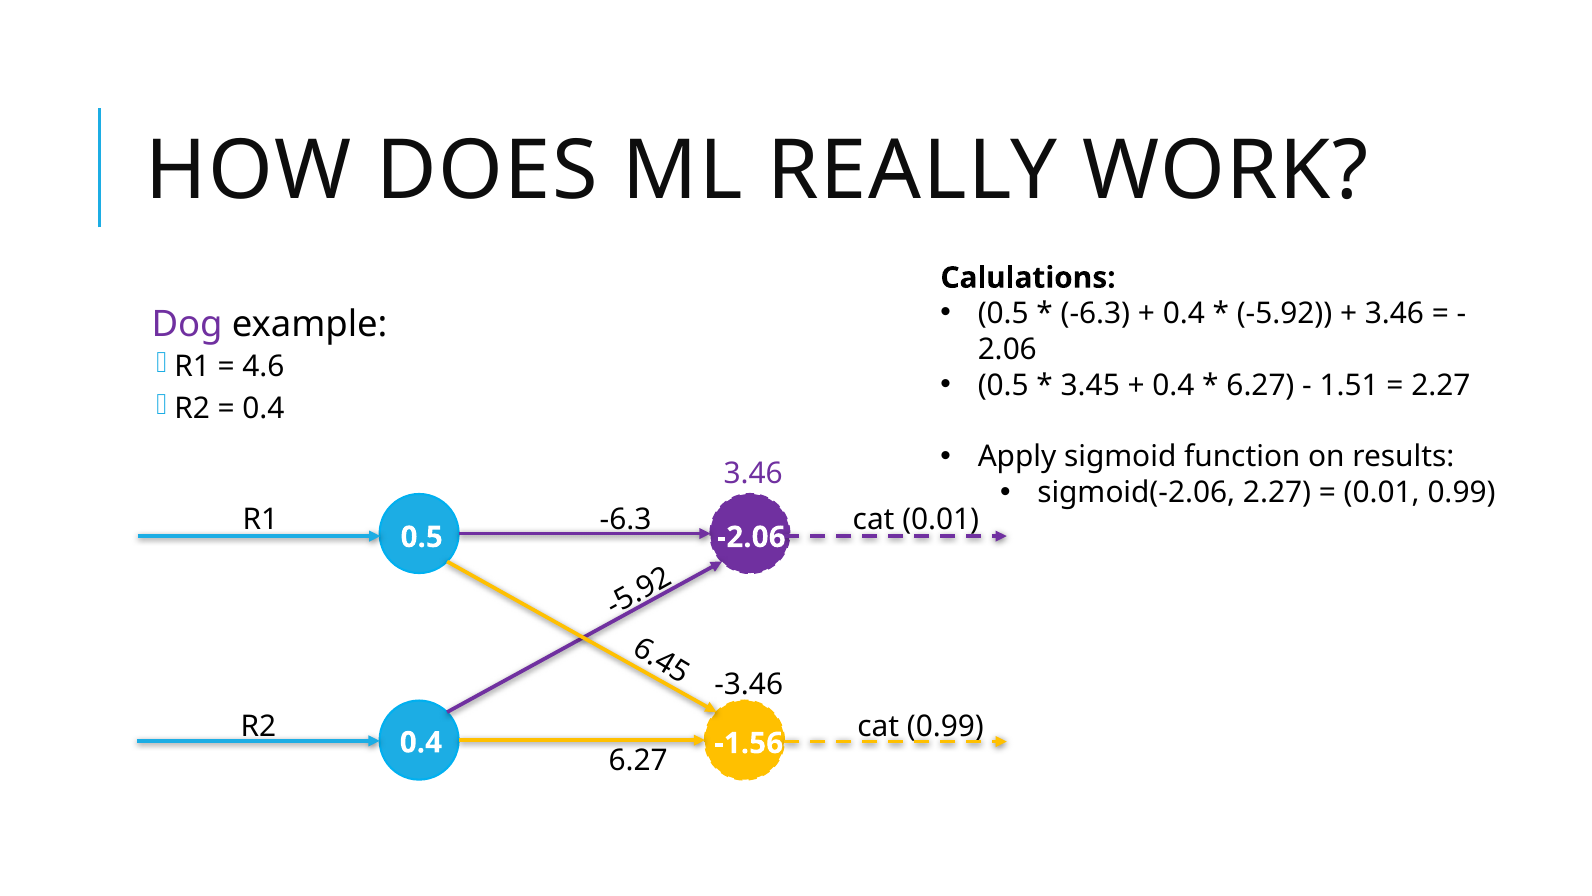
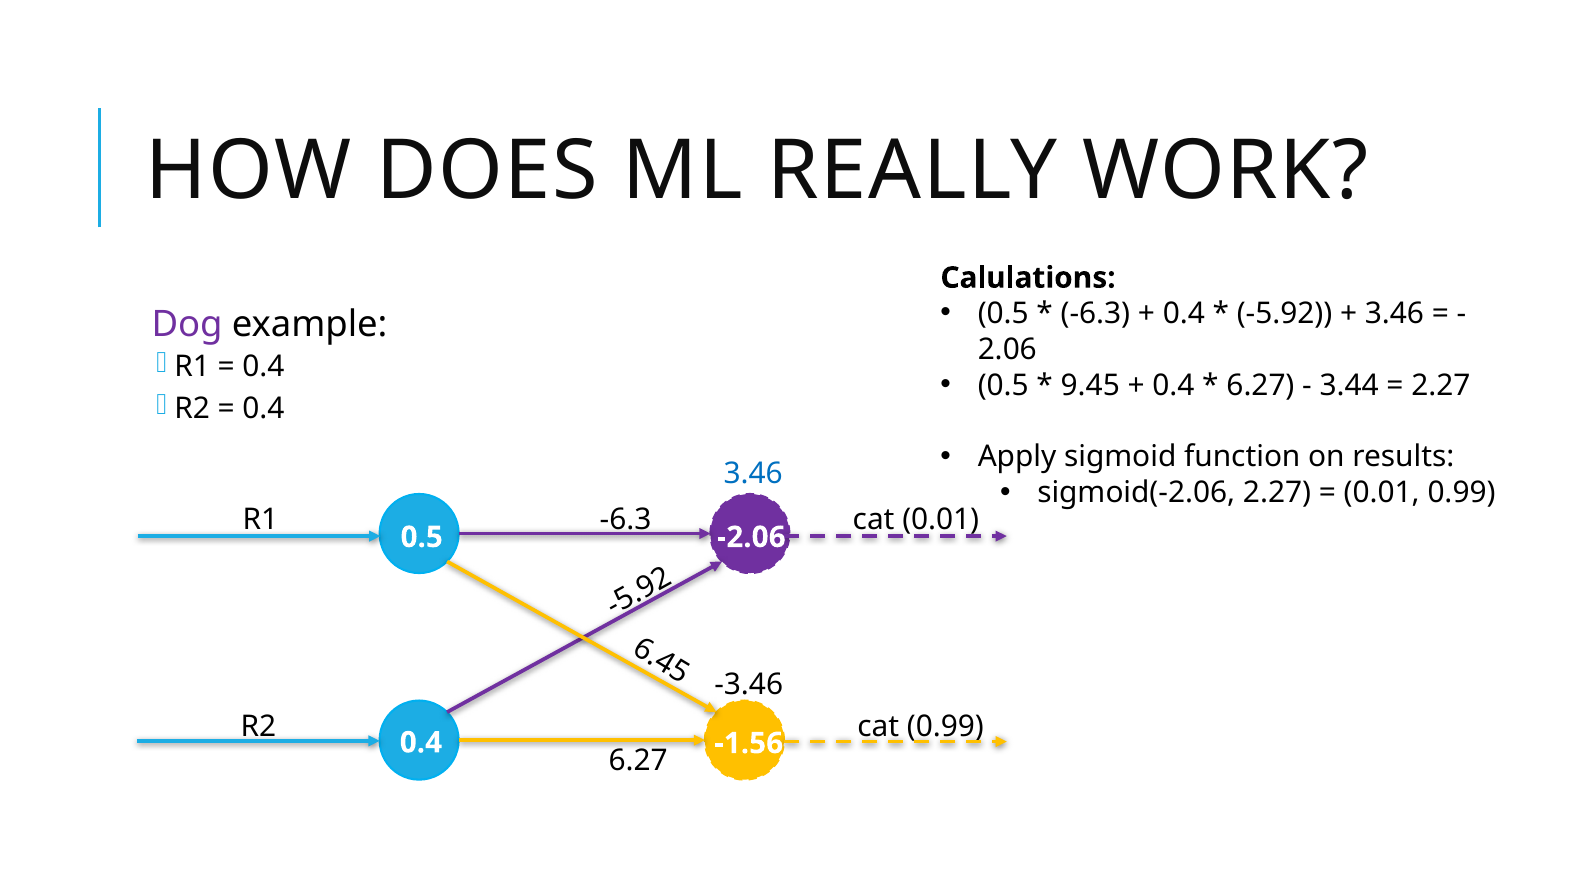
4.6 at (263, 366): 4.6 -> 0.4
3.45: 3.45 -> 9.45
1.51: 1.51 -> 3.44
3.46 at (753, 474) colour: purple -> blue
